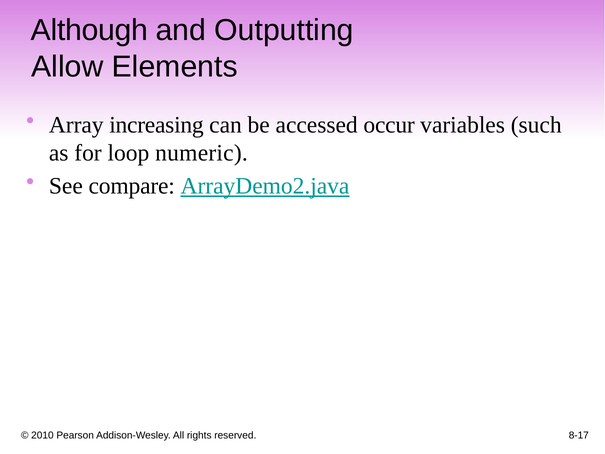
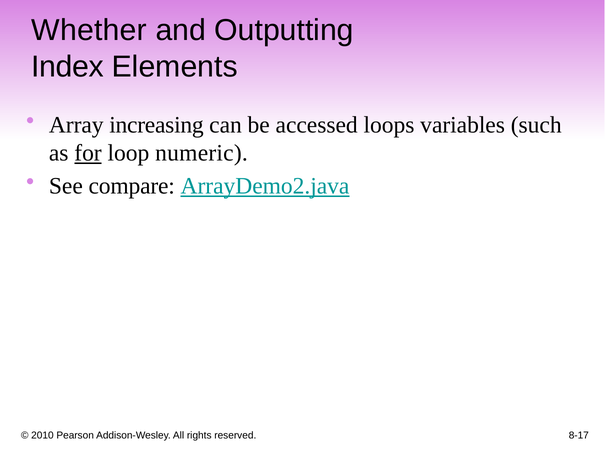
Although: Although -> Whether
Allow: Allow -> Index
occur: occur -> loops
for underline: none -> present
